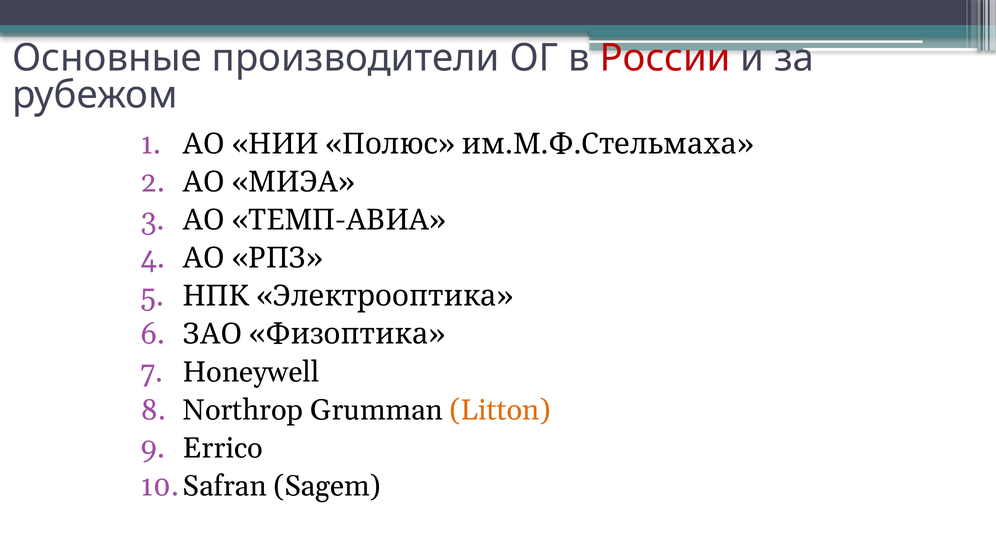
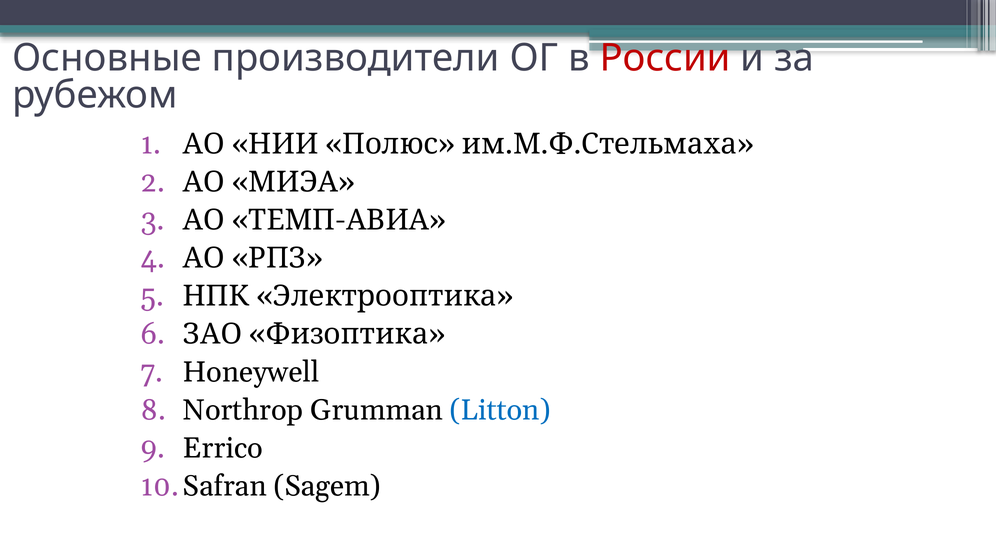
Litton colour: orange -> blue
